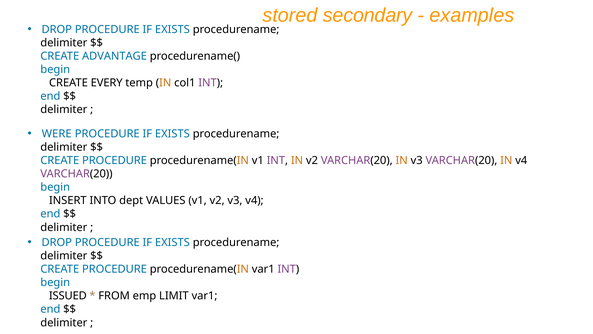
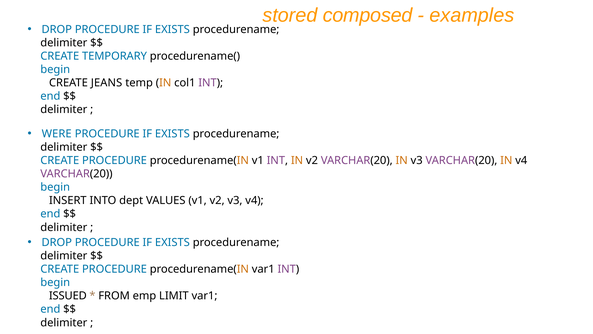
secondary: secondary -> composed
ADVANTAGE: ADVANTAGE -> TEMPORARY
EVERY: EVERY -> JEANS
